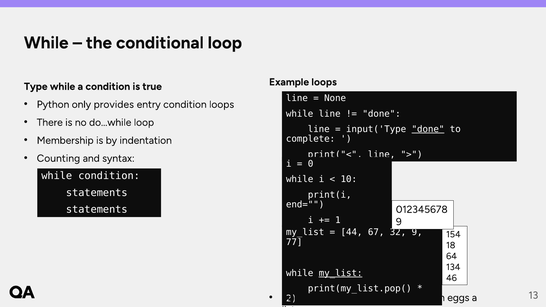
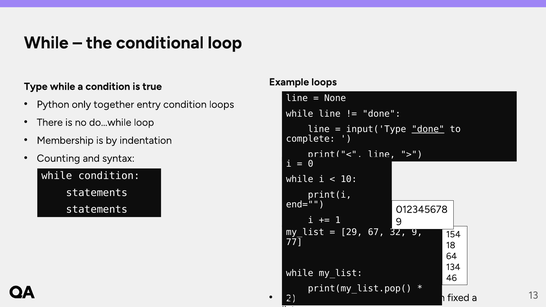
provides: provides -> together
44: 44 -> 29
my_list at (341, 273) underline: present -> none
eggs: eggs -> fixed
